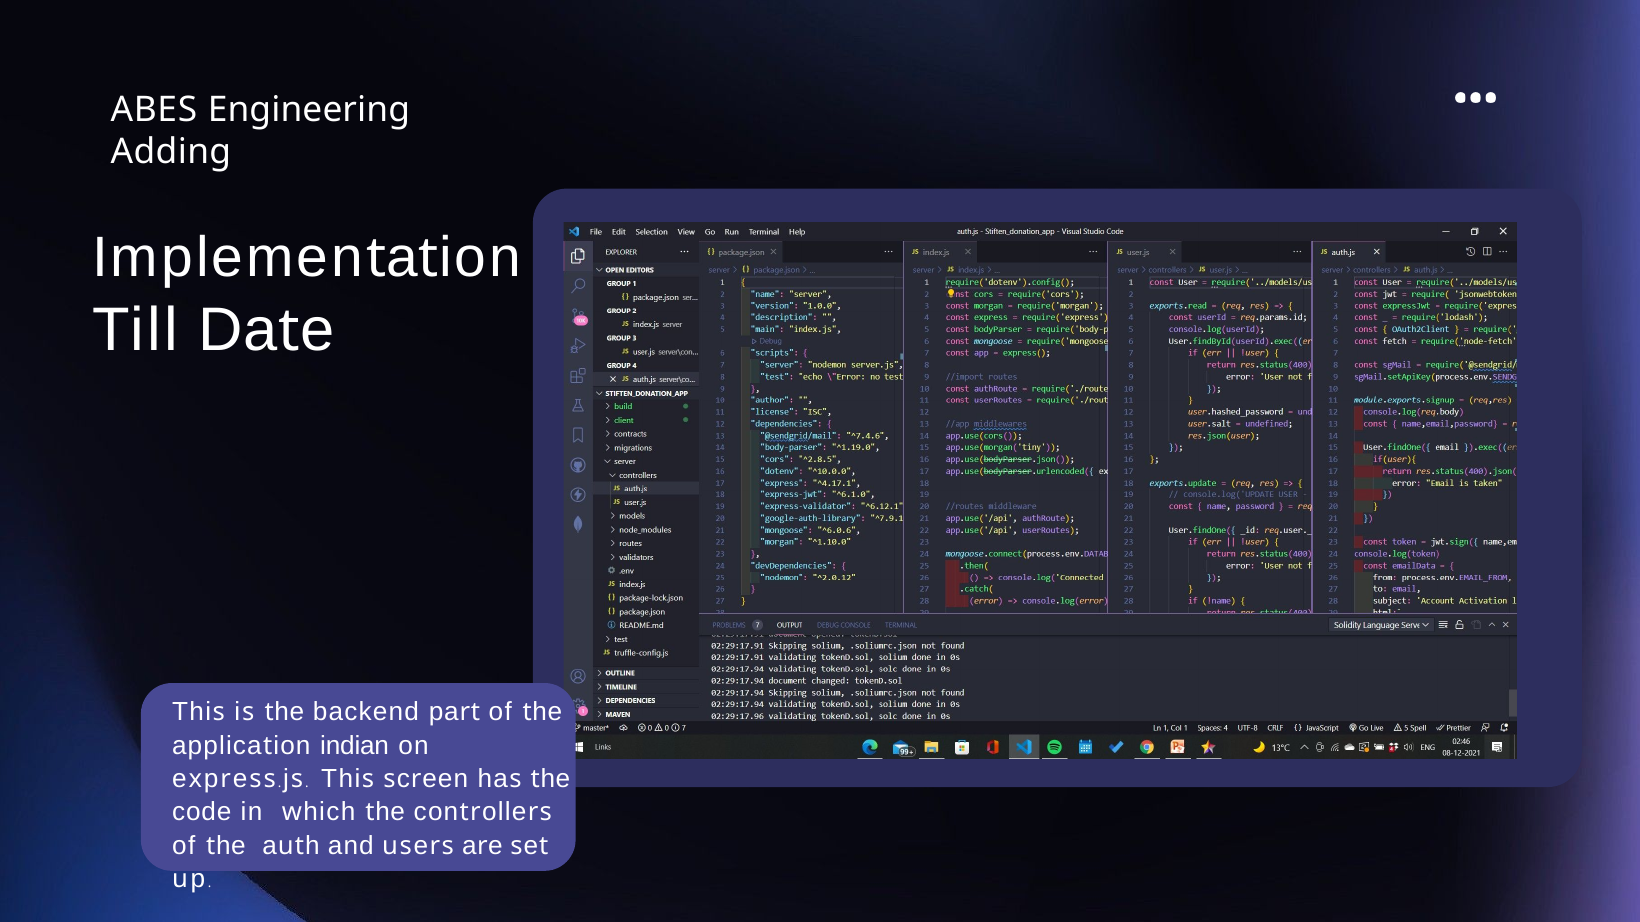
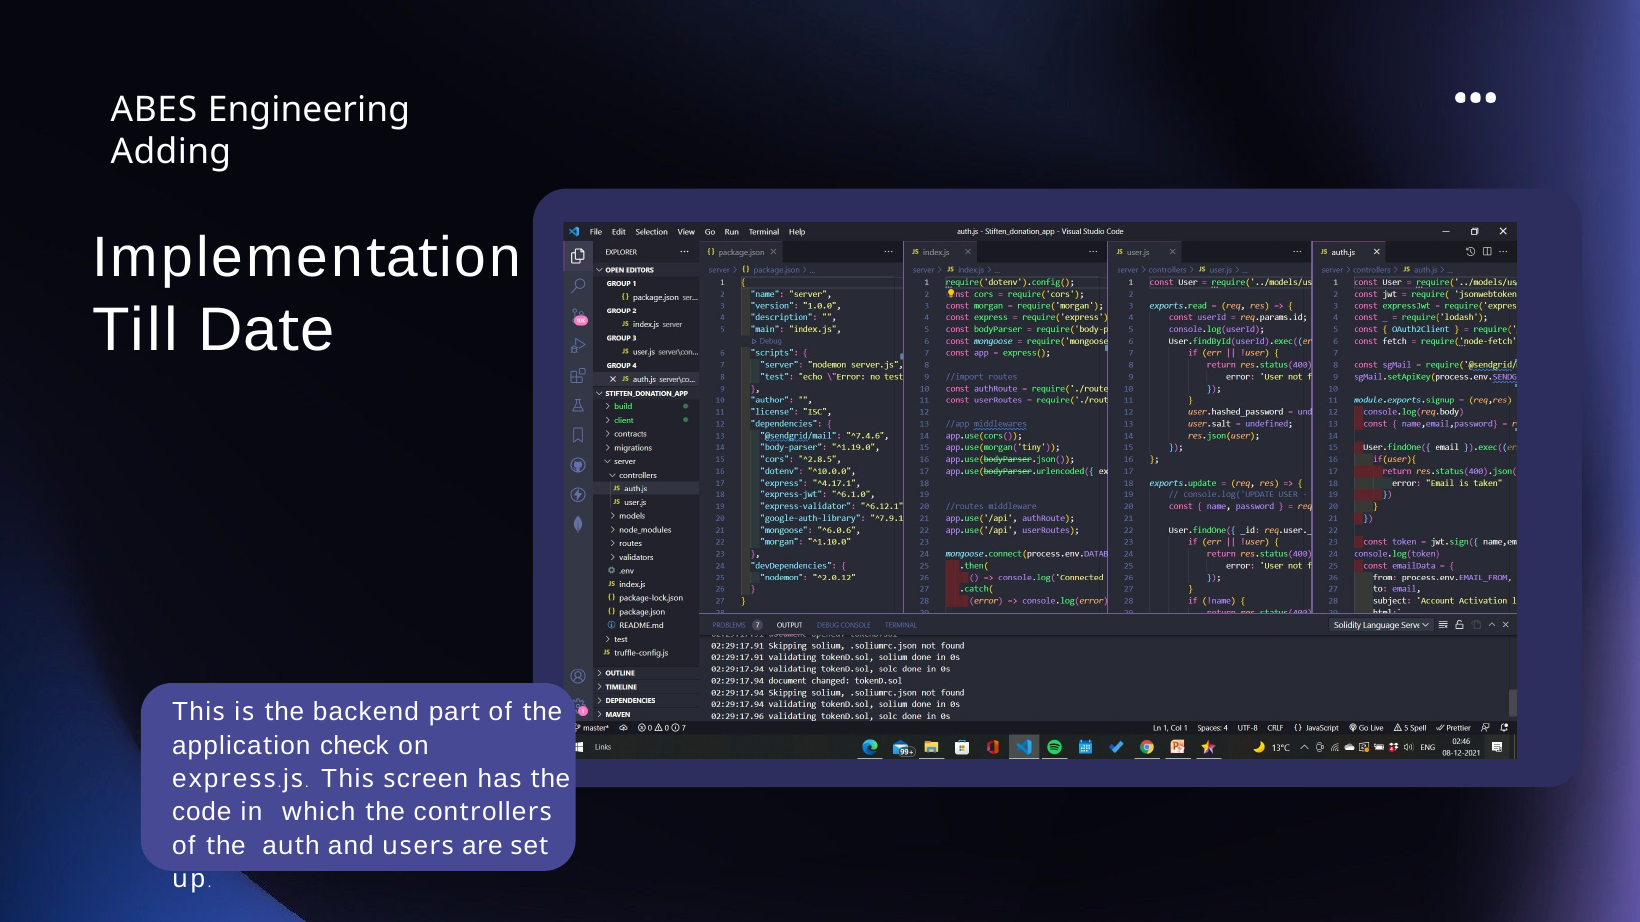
indian: indian -> check
